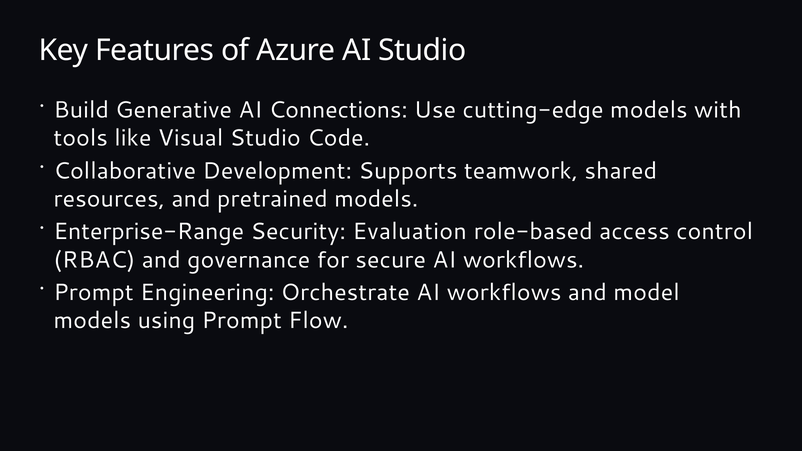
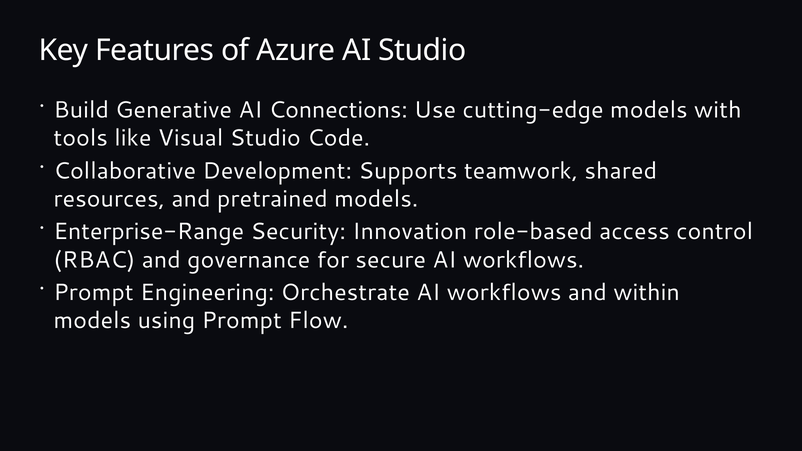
Evaluation: Evaluation -> Innovation
model: model -> within
